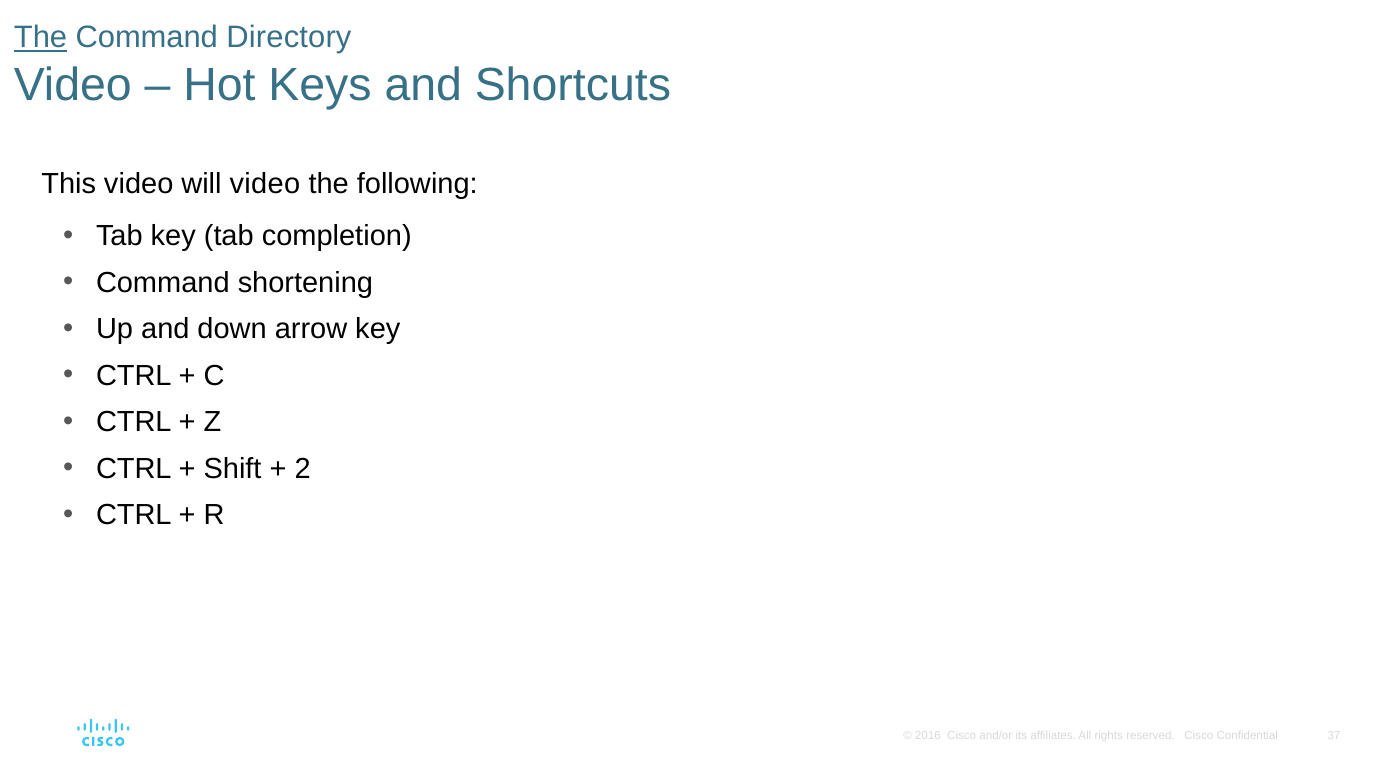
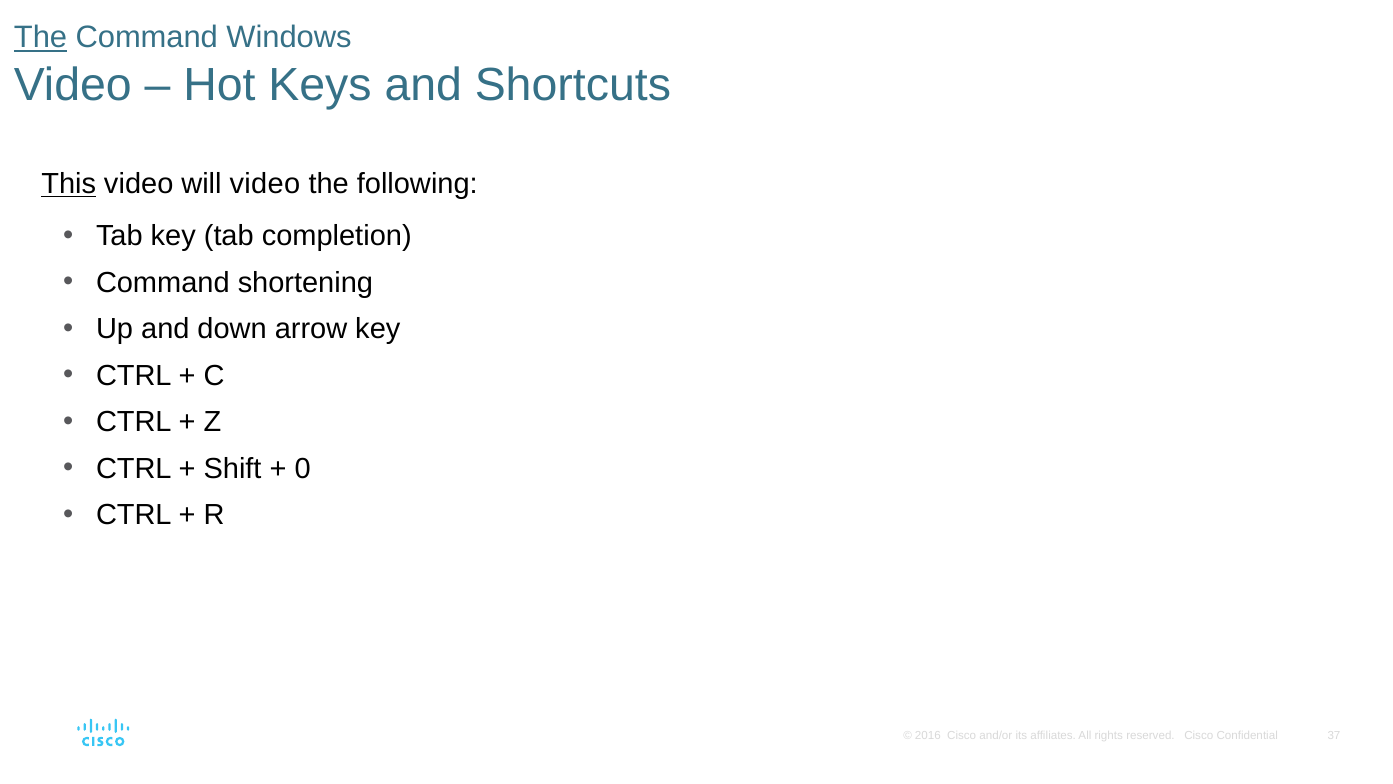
Directory: Directory -> Windows
This underline: none -> present
2: 2 -> 0
